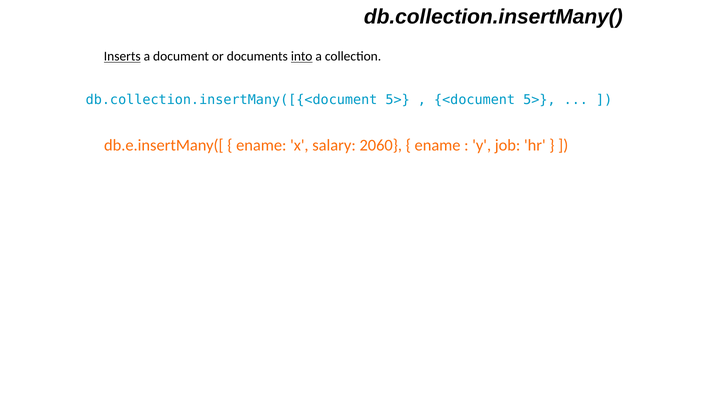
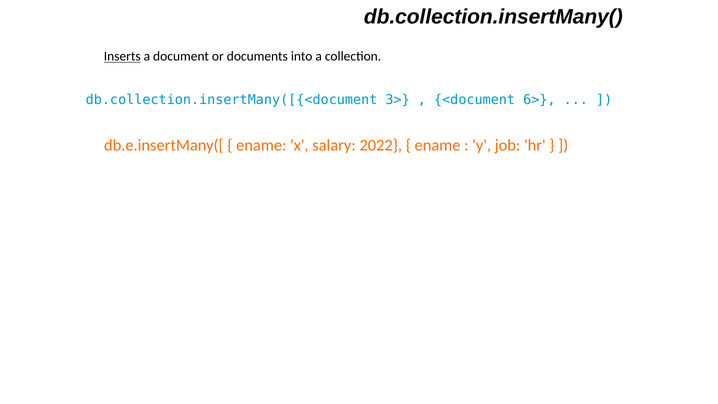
into underline: present -> none
db.collection.insertMany([{<document 5>: 5> -> 3>
<document 5>: 5> -> 6>
2060: 2060 -> 2022
